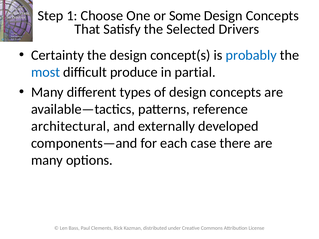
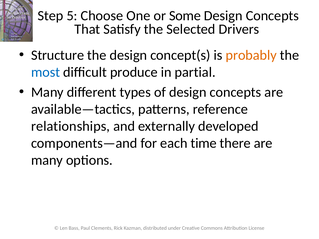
1: 1 -> 5
Certainty: Certainty -> Structure
probably colour: blue -> orange
architectural: architectural -> relationships
case: case -> time
